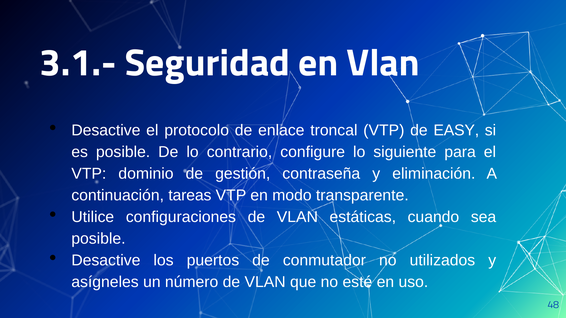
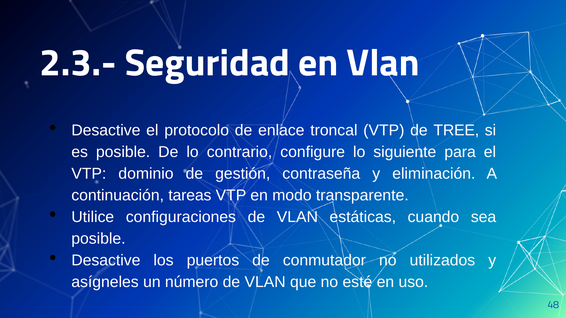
3.1.-: 3.1.- -> 2.3.-
EASY: EASY -> TREE
